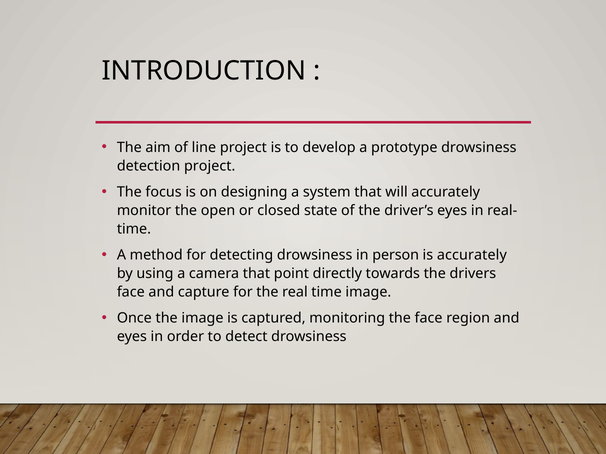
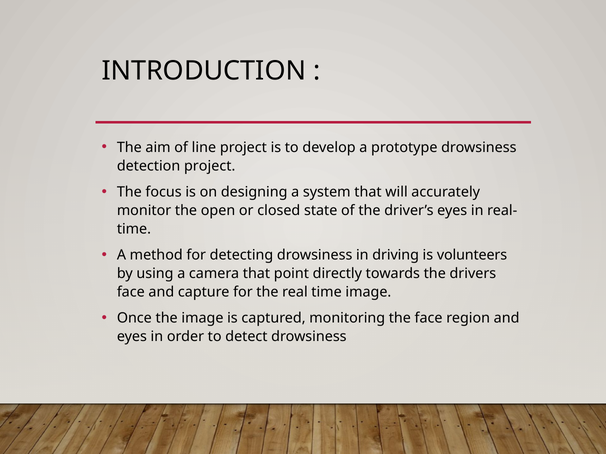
person: person -> driving
is accurately: accurately -> volunteers
